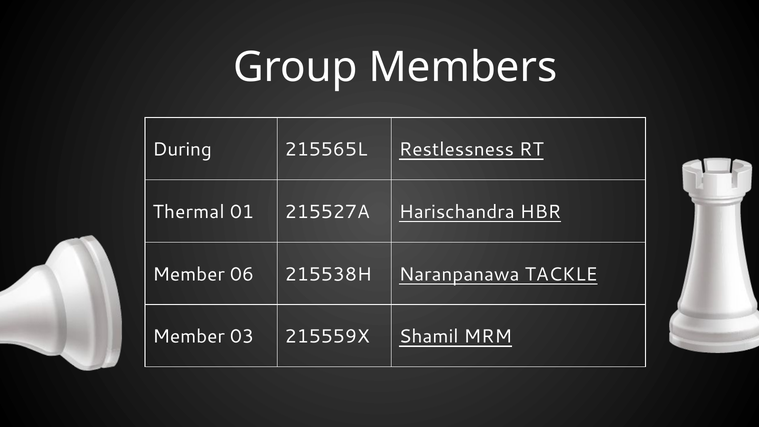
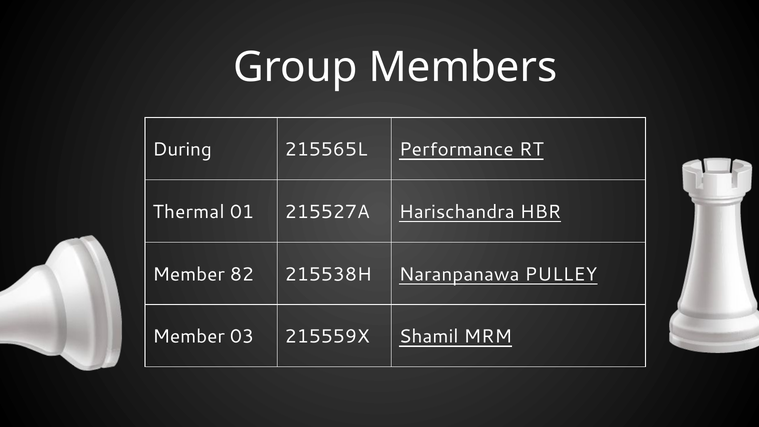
Restlessness: Restlessness -> Performance
06: 06 -> 82
TACKLE: TACKLE -> PULLEY
